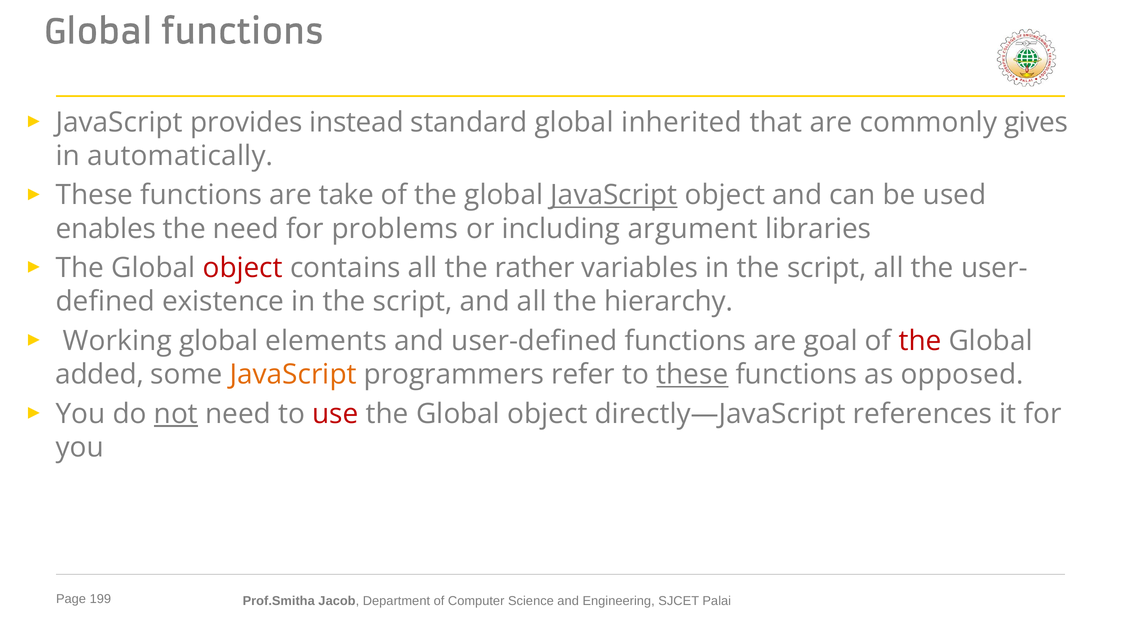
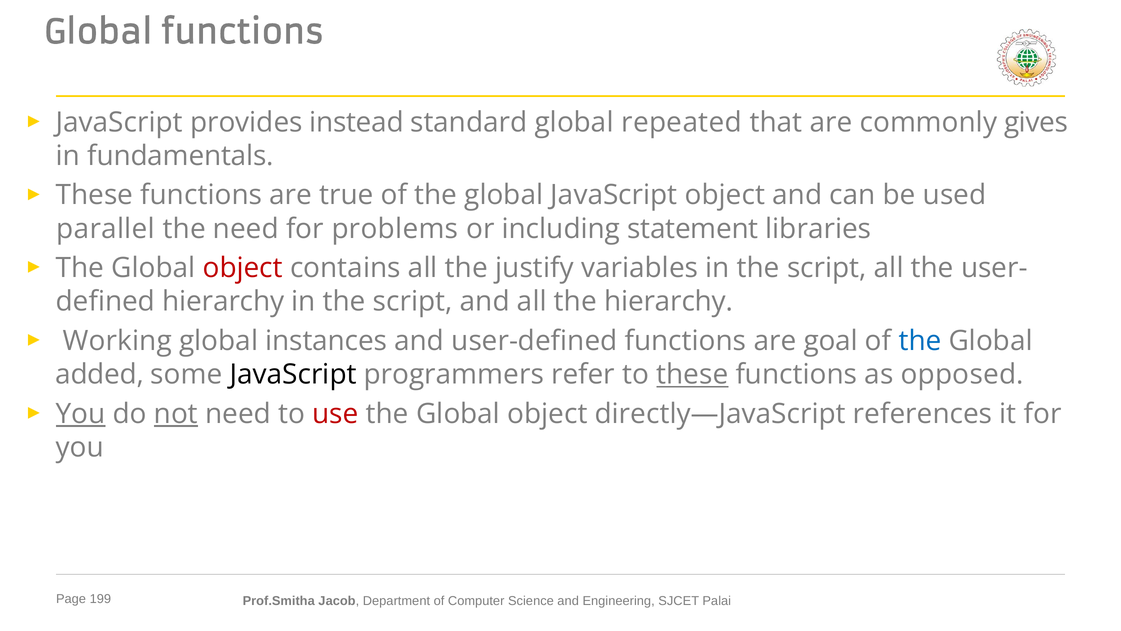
inherited: inherited -> repeated
automatically: automatically -> fundamentals
take: take -> true
JavaScript at (614, 195) underline: present -> none
enables: enables -> parallel
argument: argument -> statement
rather: rather -> justify
existence at (223, 302): existence -> hierarchy
elements: elements -> instances
the at (920, 341) colour: red -> blue
JavaScript at (293, 374) colour: orange -> black
You at (81, 414) underline: none -> present
